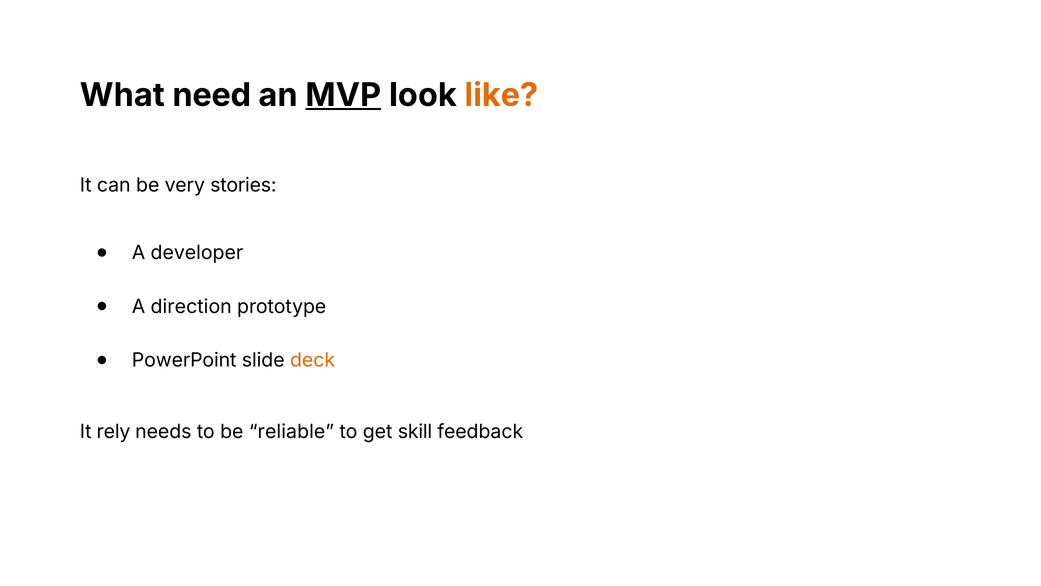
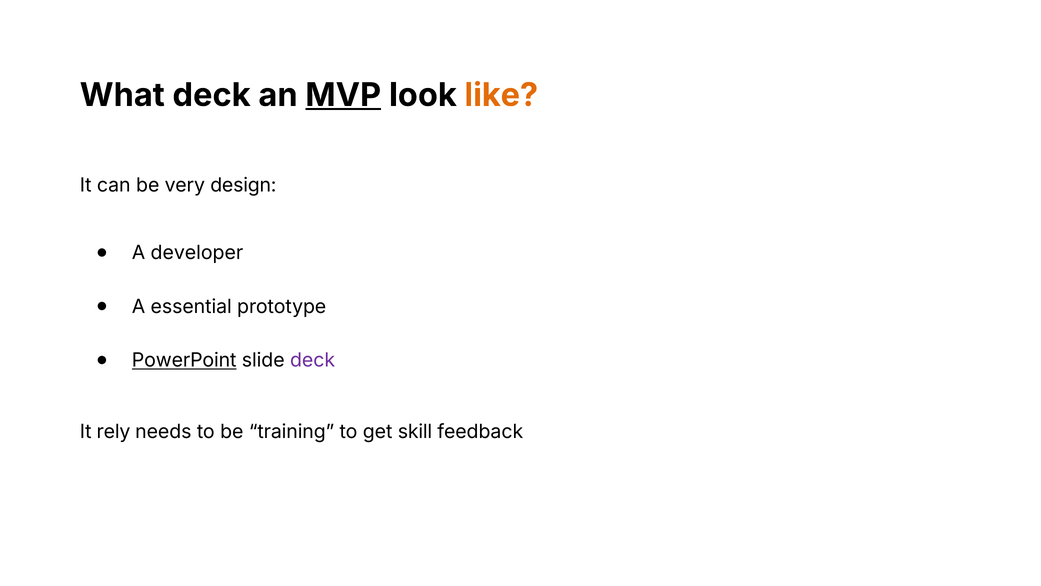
What need: need -> deck
stories: stories -> design
direction: direction -> essential
PowerPoint underline: none -> present
deck at (313, 360) colour: orange -> purple
reliable: reliable -> training
